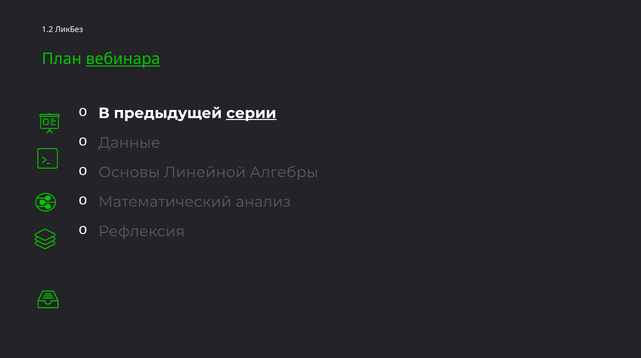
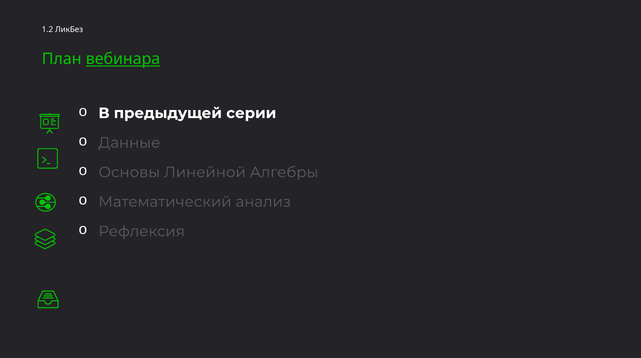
серии underline: present -> none
